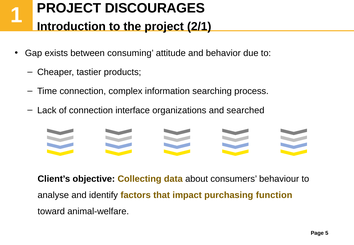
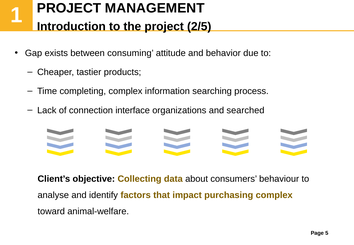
DISCOURAGES: DISCOURAGES -> MANAGEMENT
2/1: 2/1 -> 2/5
Time connection: connection -> completing
purchasing function: function -> complex
